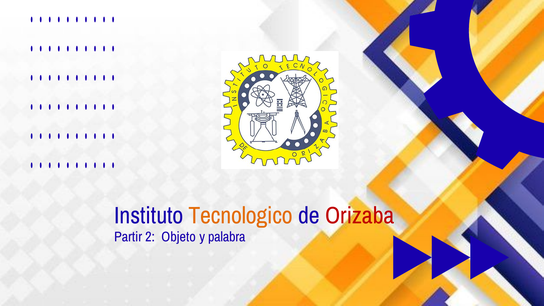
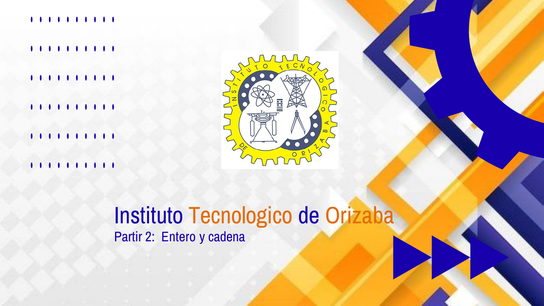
Orizaba colour: red -> orange
Objeto: Objeto -> Entero
palabra: palabra -> cadena
